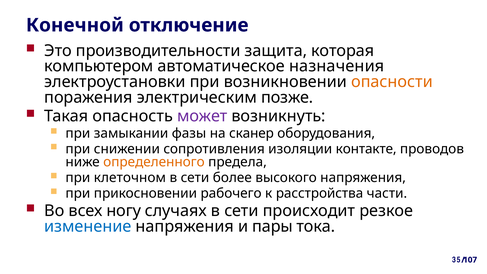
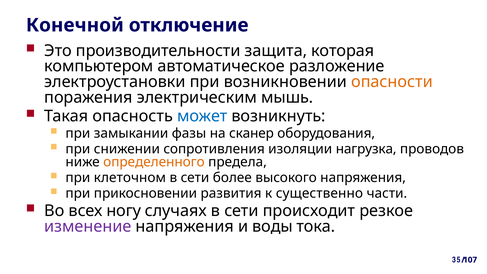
назначения: назначения -> разложение
позже: позже -> мышь
может colour: purple -> blue
контакте: контакте -> нагрузка
рабочего: рабочего -> развития
расстройства: расстройства -> существенно
изменение colour: blue -> purple
пары: пары -> воды
